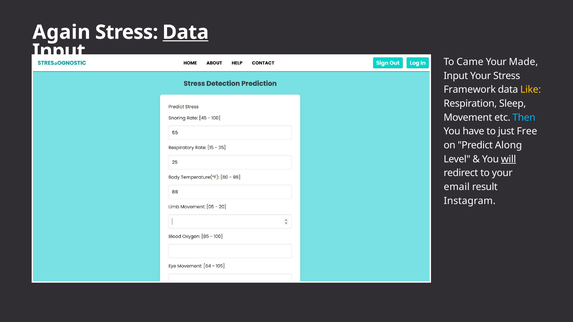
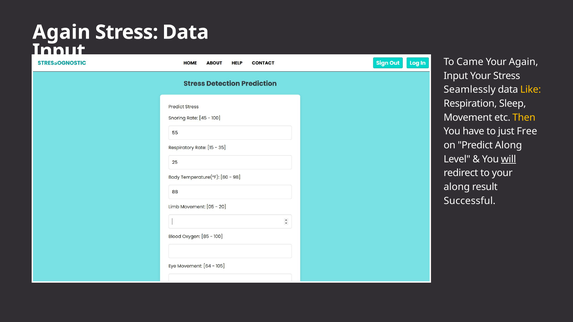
Data at (186, 32) underline: present -> none
Your Made: Made -> Again
Framework: Framework -> Seamlessly
Then colour: light blue -> yellow
email at (457, 187): email -> along
Instagram: Instagram -> Successful
